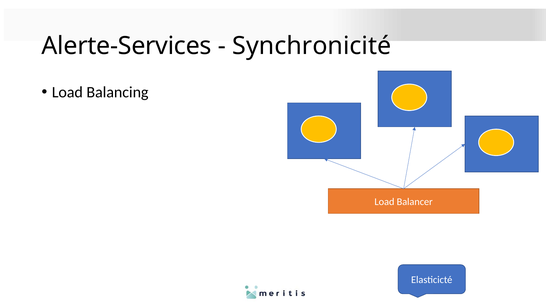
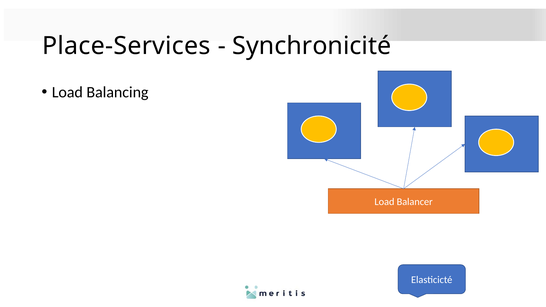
Alerte-Services: Alerte-Services -> Place-Services
